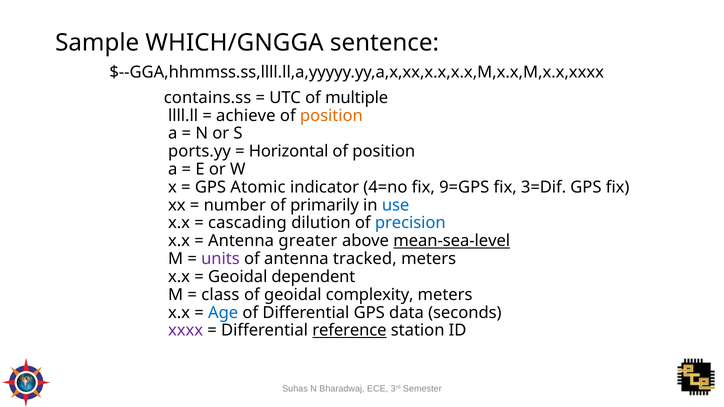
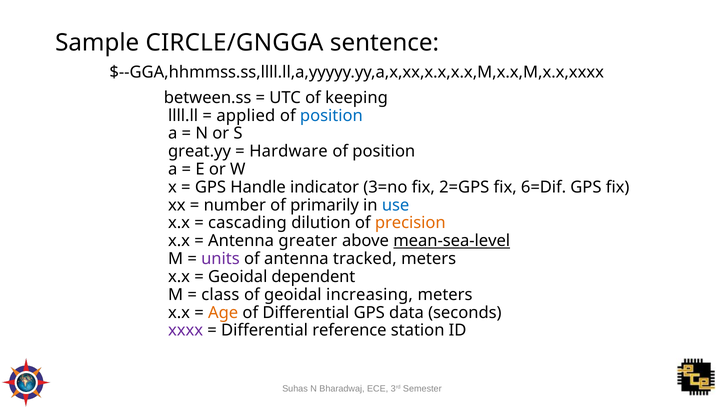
WHICH/GNGGA: WHICH/GNGGA -> CIRCLE/GNGGA
contains.ss: contains.ss -> between.ss
multiple: multiple -> keeping
achieve: achieve -> applied
position at (331, 116) colour: orange -> blue
ports.yy: ports.yy -> great.yy
Horizontal: Horizontal -> Hardware
Atomic: Atomic -> Handle
4=no: 4=no -> 3=no
9=GPS: 9=GPS -> 2=GPS
3=Dif: 3=Dif -> 6=Dif
precision colour: blue -> orange
complexity: complexity -> increasing
Age colour: blue -> orange
reference underline: present -> none
